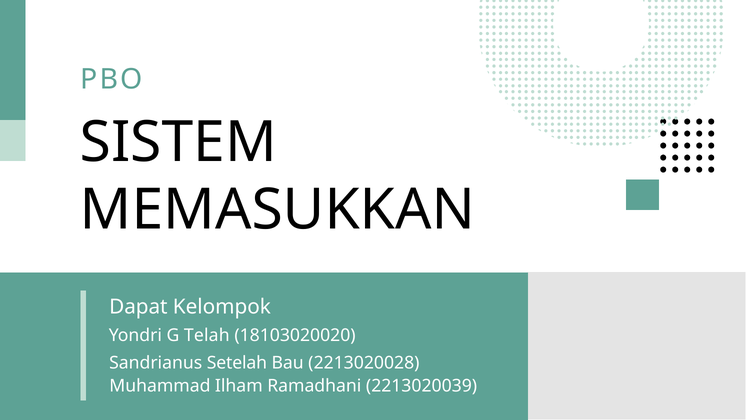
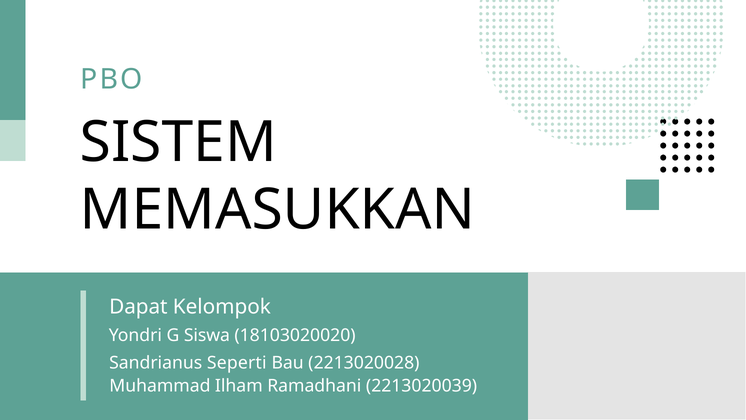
Telah: Telah -> Siswa
Setelah: Setelah -> Seperti
